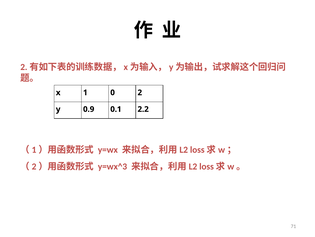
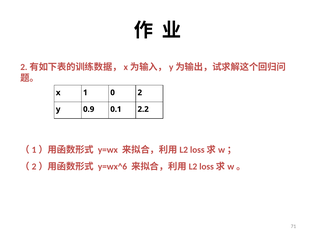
y=wx^3: y=wx^3 -> y=wx^6
